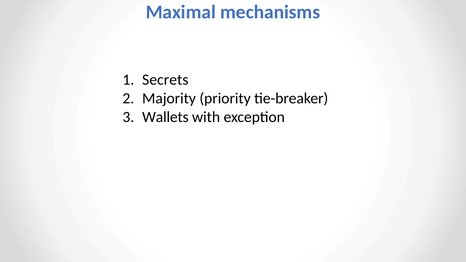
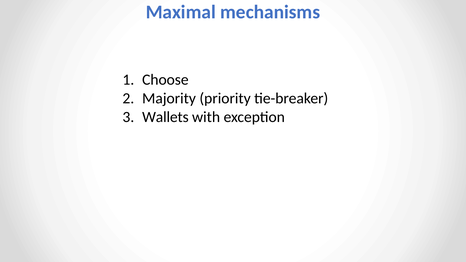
Secrets: Secrets -> Choose
